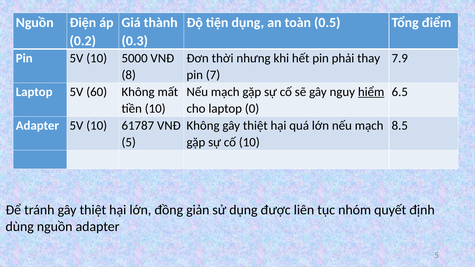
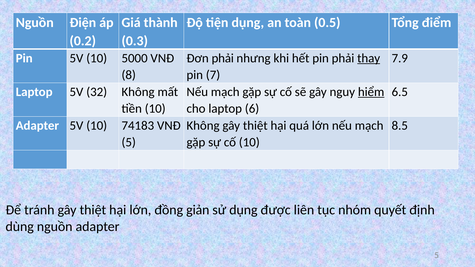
Đơn thời: thời -> phải
thay underline: none -> present
60: 60 -> 32
0: 0 -> 6
61787: 61787 -> 74183
